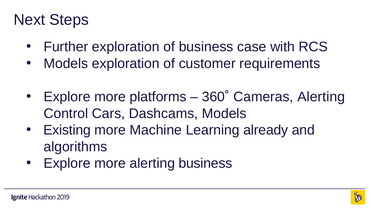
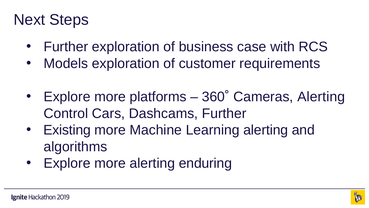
Dashcams Models: Models -> Further
Learning already: already -> alerting
alerting business: business -> enduring
